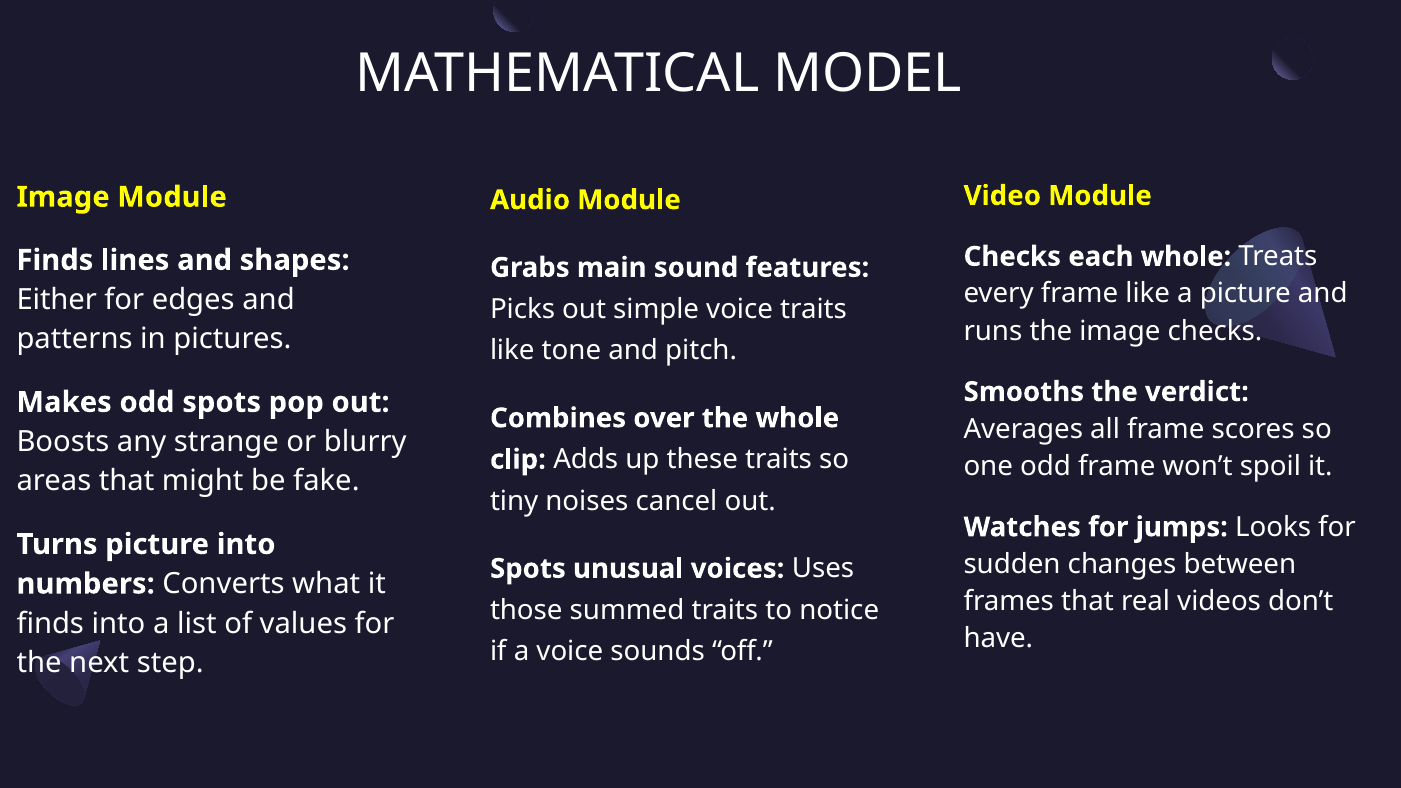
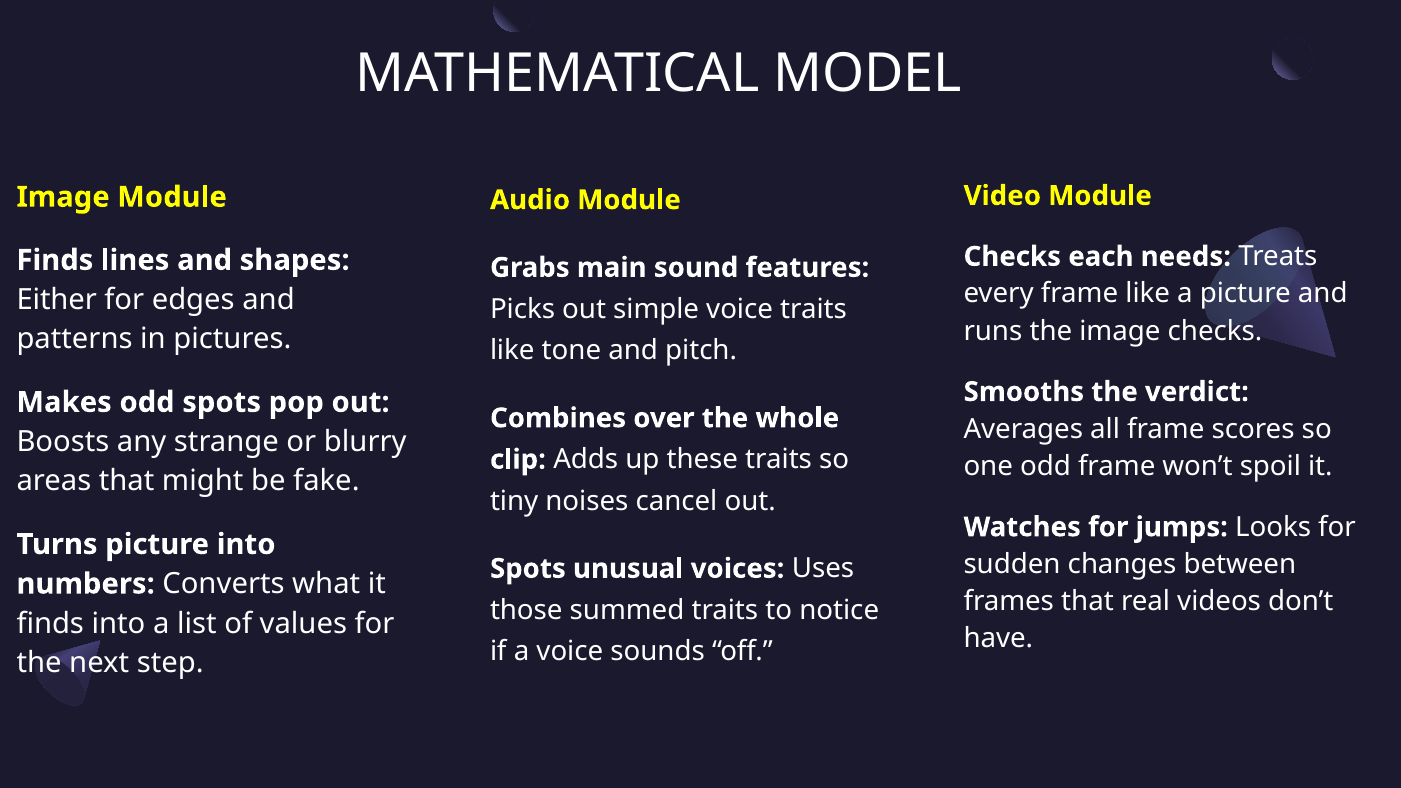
each whole: whole -> needs
